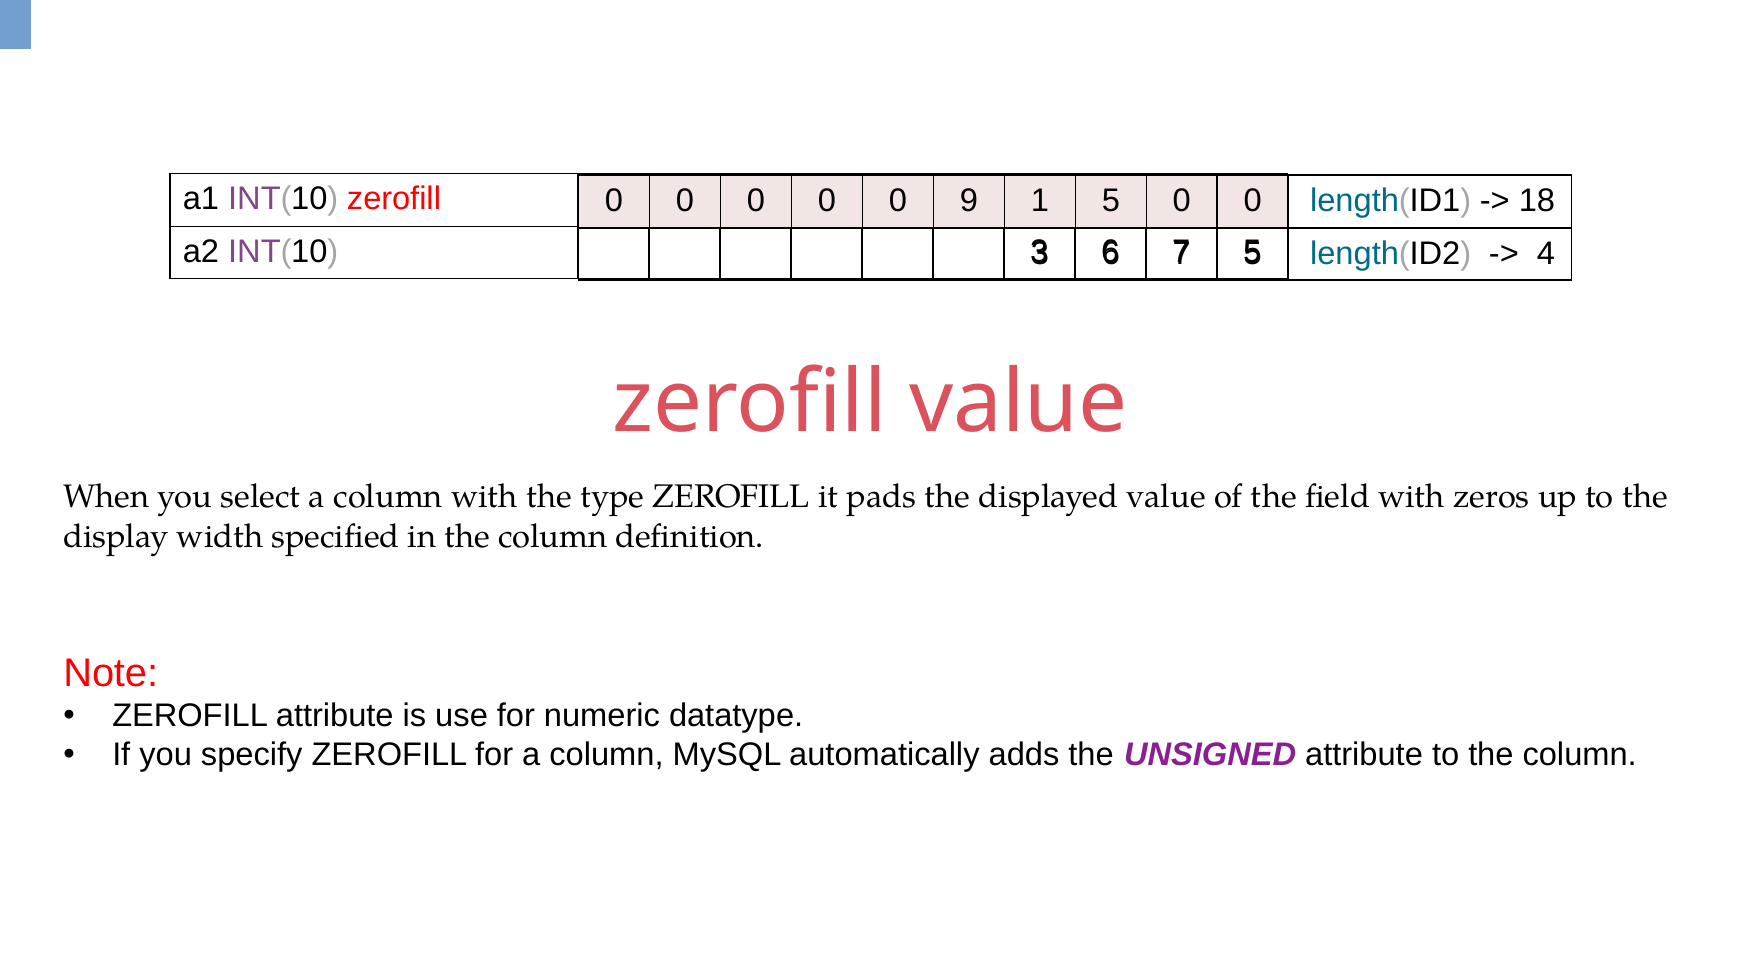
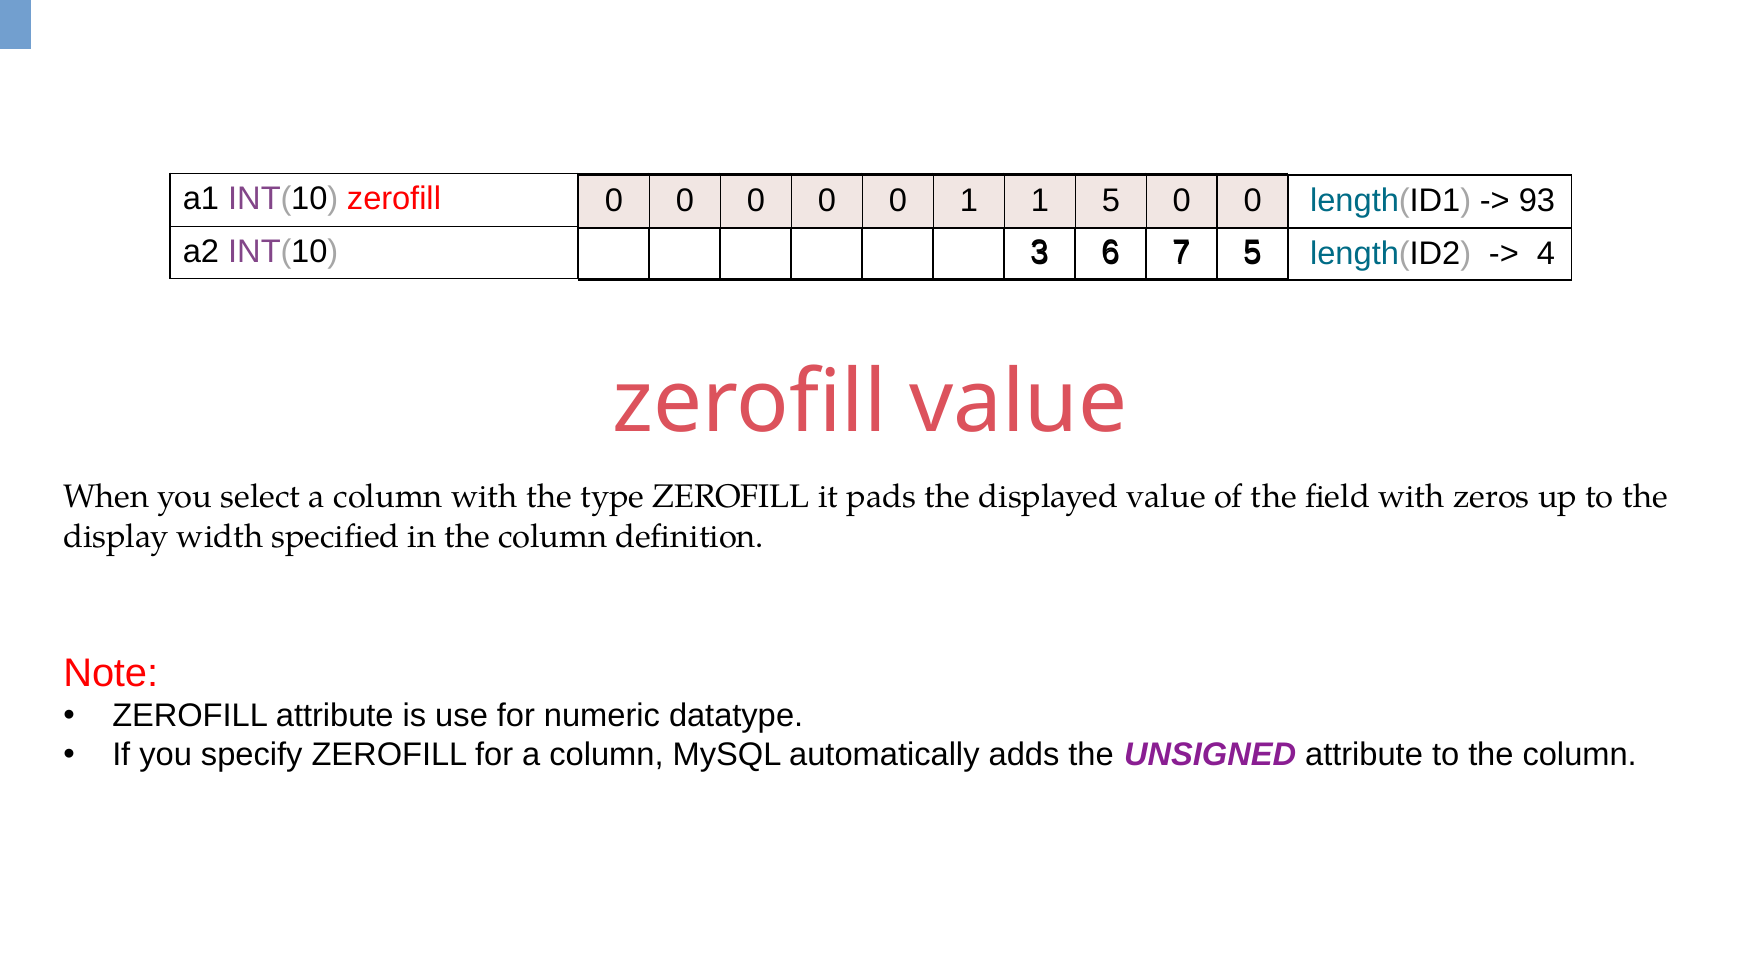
0 9: 9 -> 1
18: 18 -> 93
